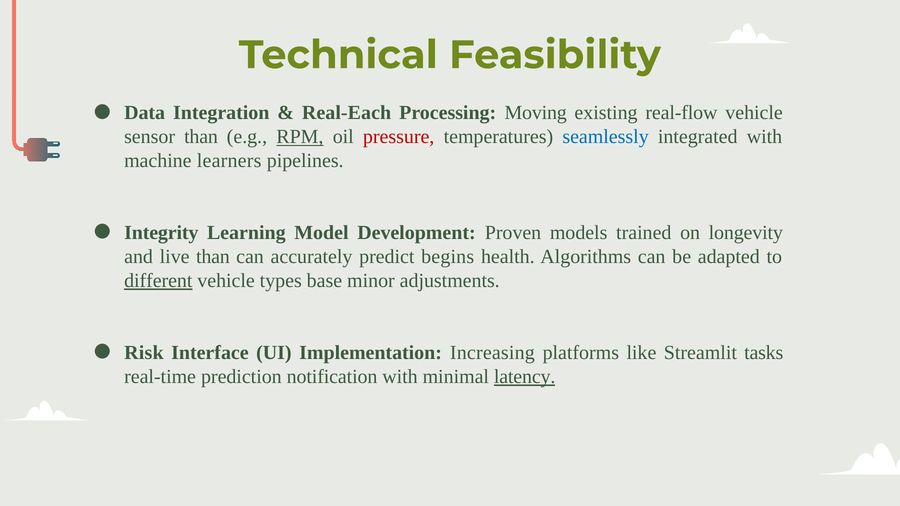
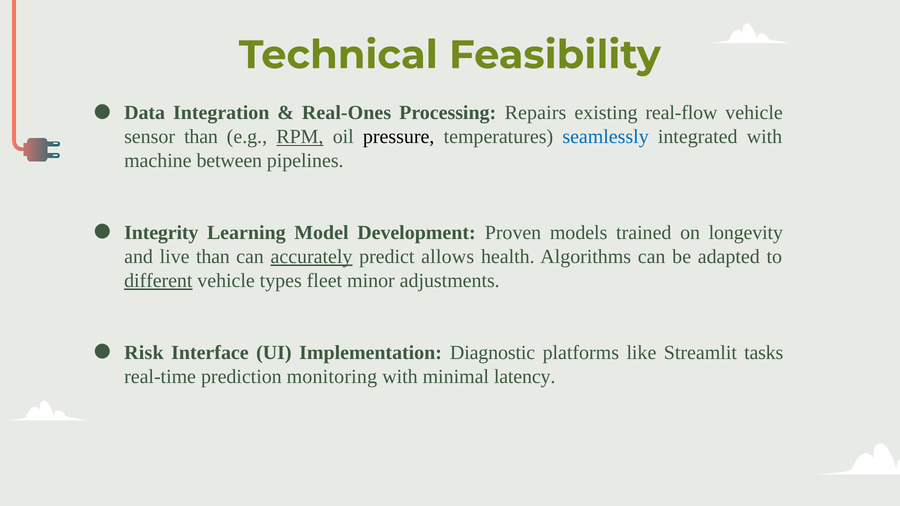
Real-Each: Real-Each -> Real-Ones
Moving: Moving -> Repairs
pressure colour: red -> black
learners: learners -> between
accurately underline: none -> present
begins: begins -> allows
base: base -> fleet
Increasing: Increasing -> Diagnostic
notification: notification -> monitoring
latency underline: present -> none
